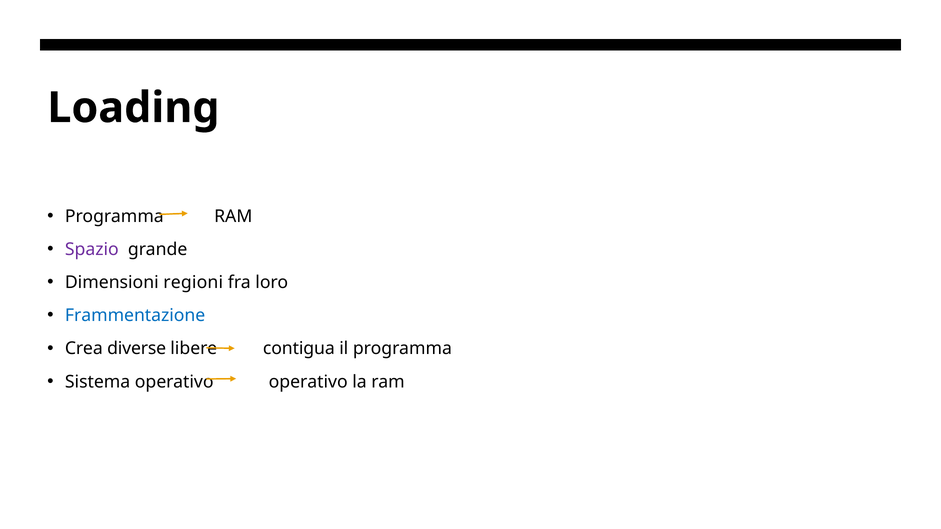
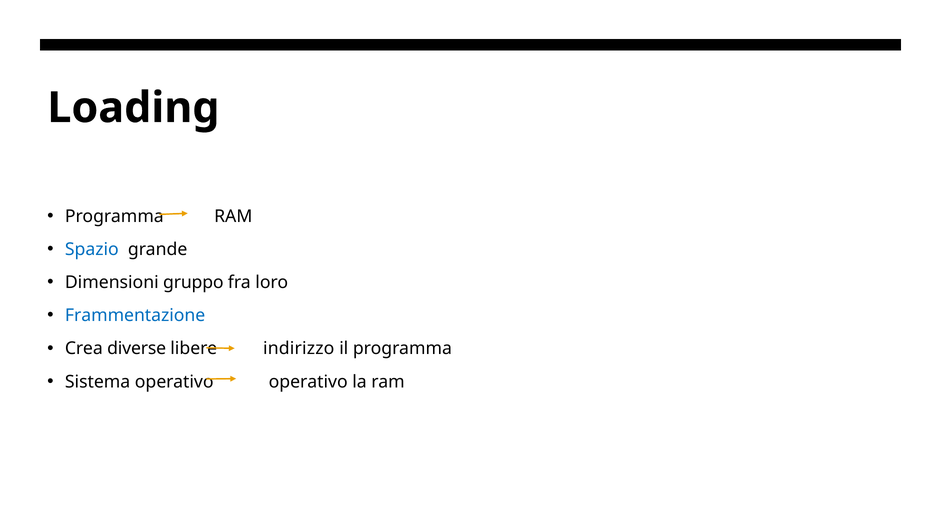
Spazio colour: purple -> blue
regioni: regioni -> gruppo
contigua: contigua -> indirizzo
